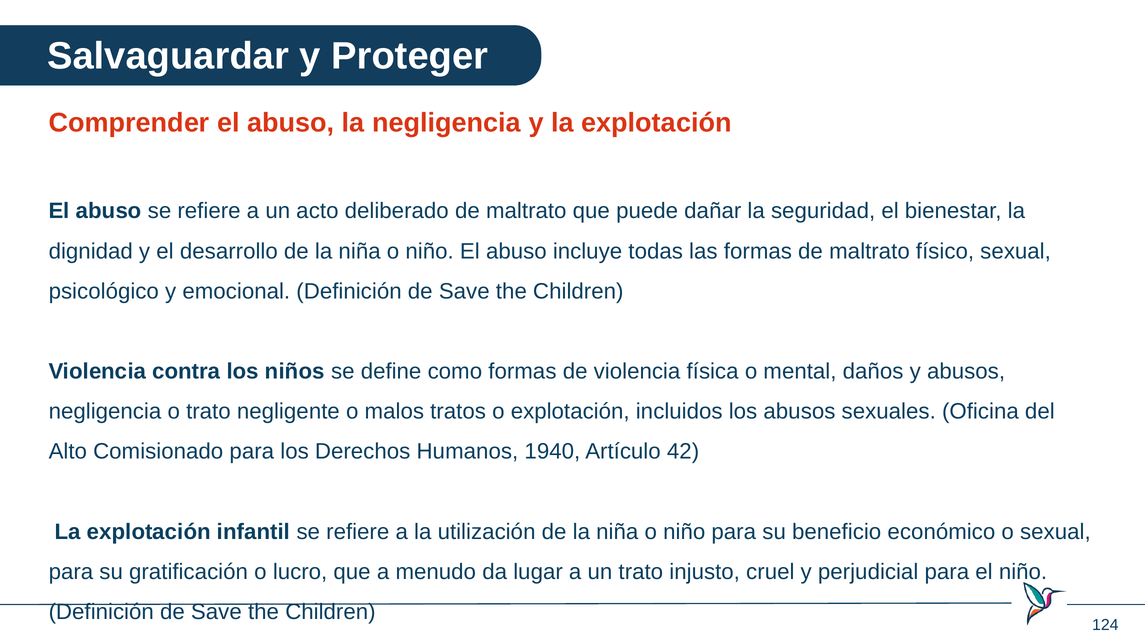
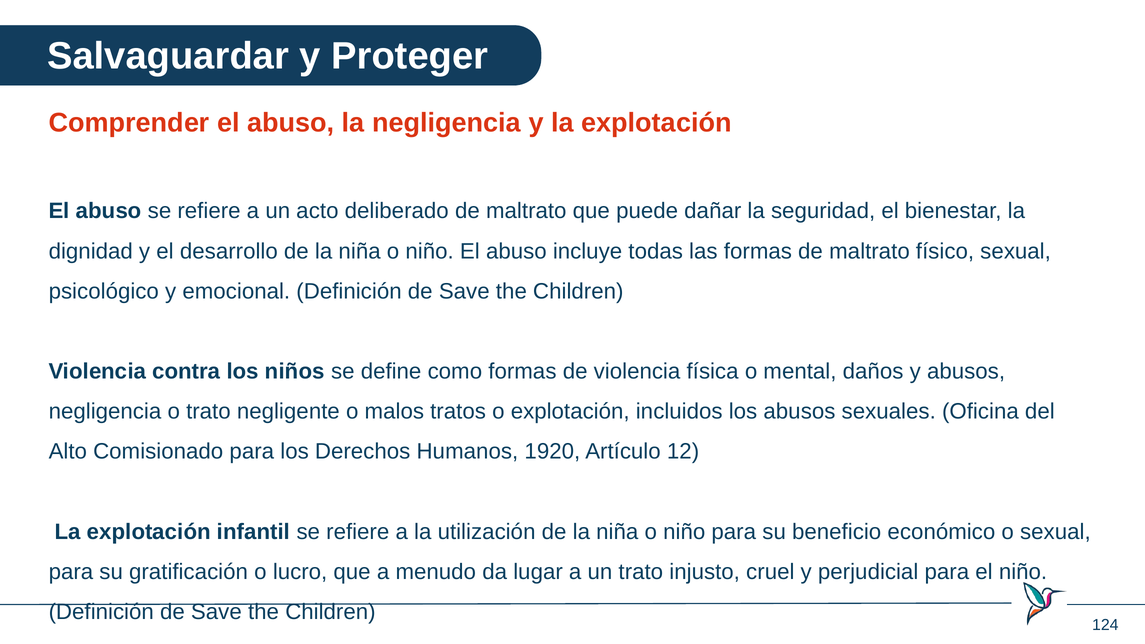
1940: 1940 -> 1920
42: 42 -> 12
